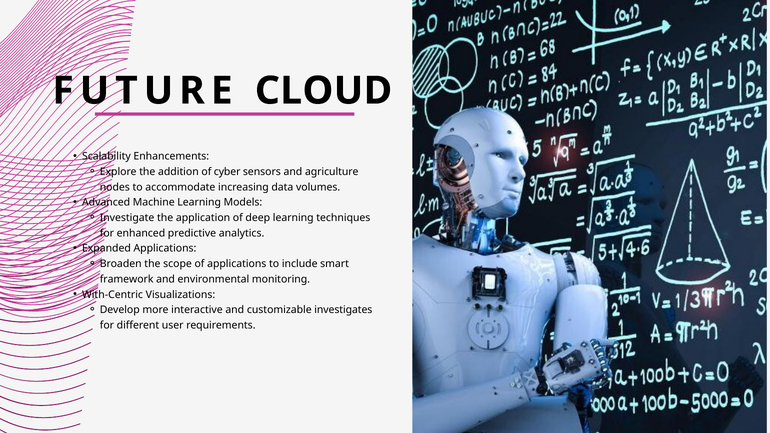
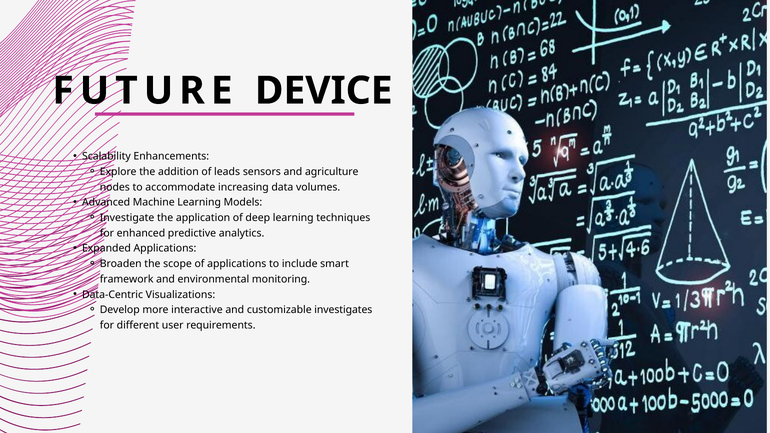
CLOUD: CLOUD -> DEVICE
cyber: cyber -> leads
With-Centric: With-Centric -> Data-Centric
